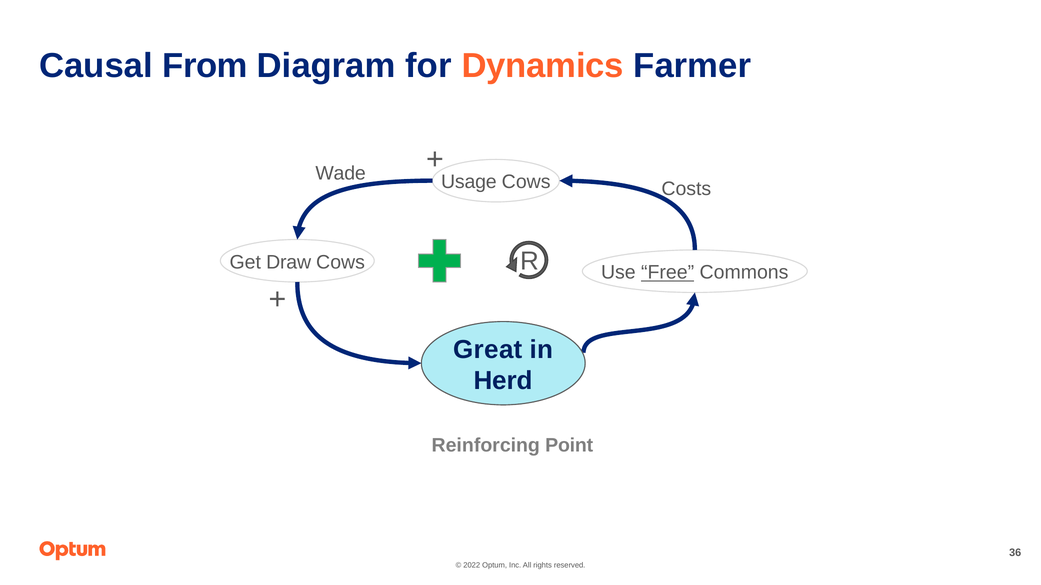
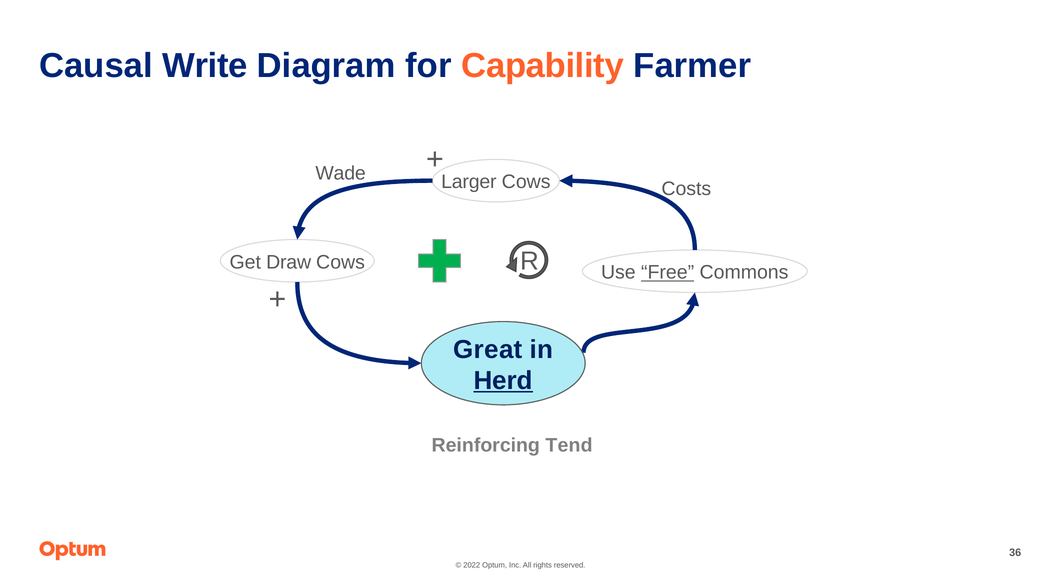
From: From -> Write
Dynamics: Dynamics -> Capability
Usage: Usage -> Larger
Herd underline: none -> present
Point: Point -> Tend
